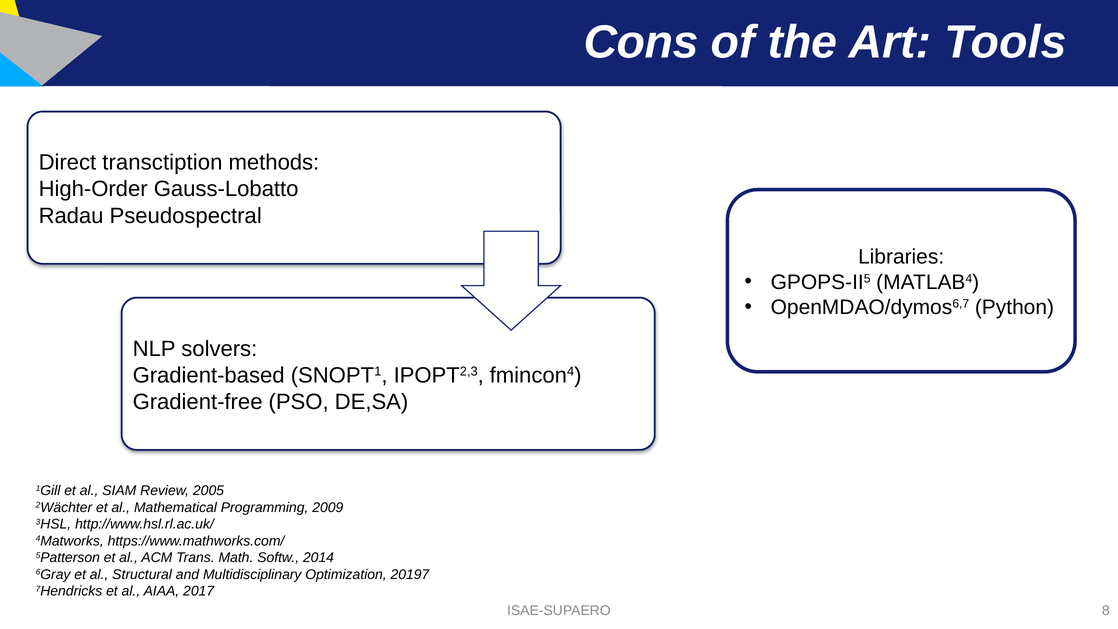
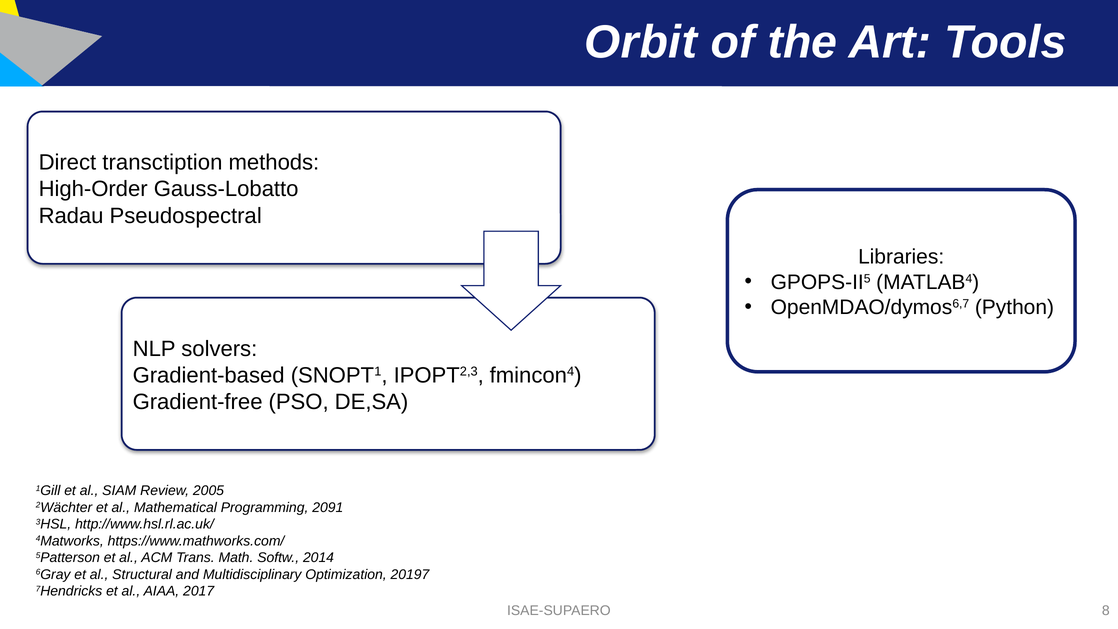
Cons: Cons -> Orbit
2009: 2009 -> 2091
